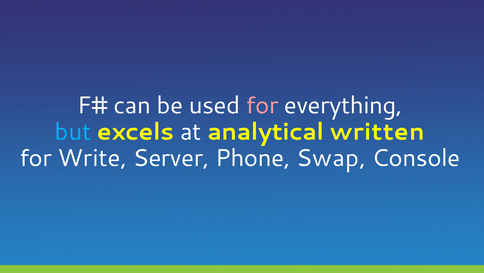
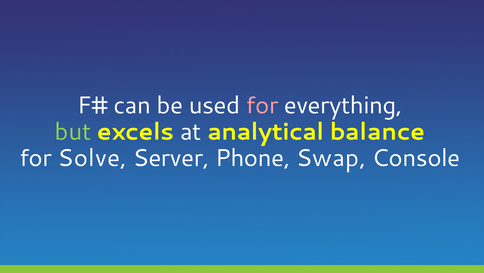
but colour: light blue -> light green
written: written -> balance
Write: Write -> Solve
